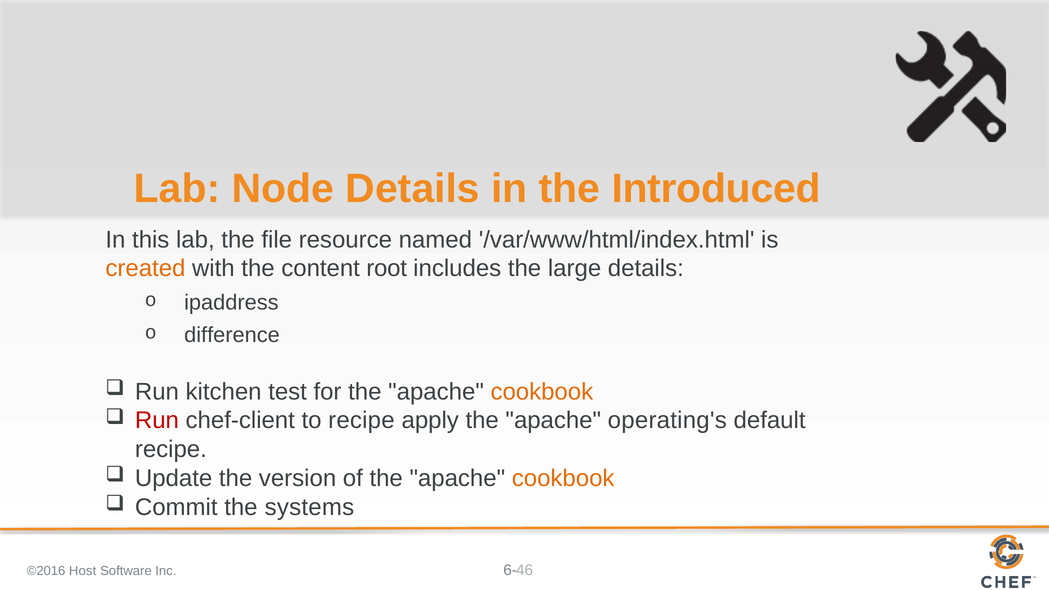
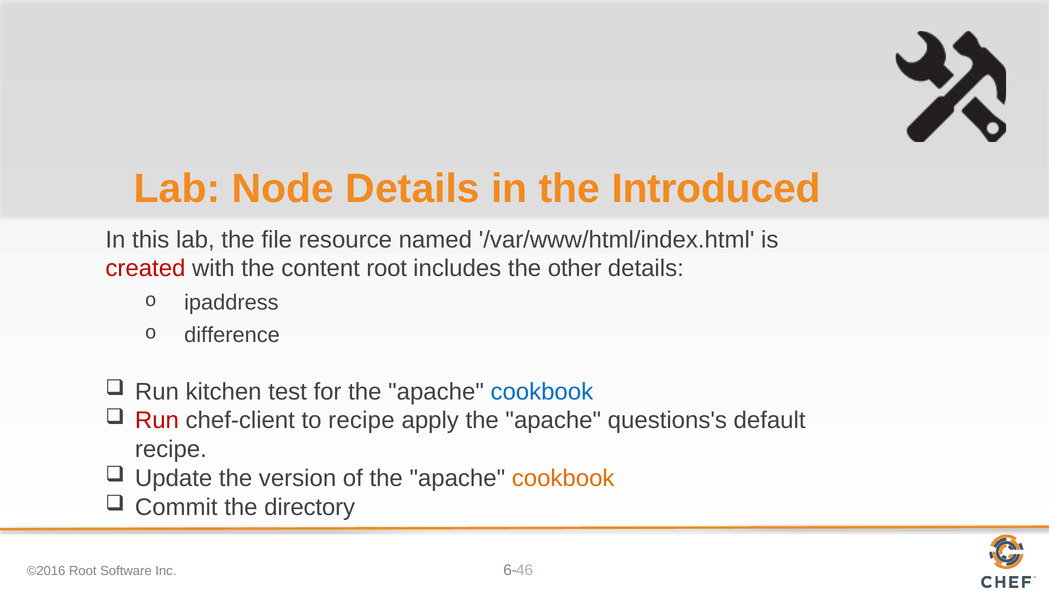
created colour: orange -> red
large: large -> other
cookbook at (542, 392) colour: orange -> blue
operating's: operating's -> questions's
systems: systems -> directory
©2016 Host: Host -> Root
